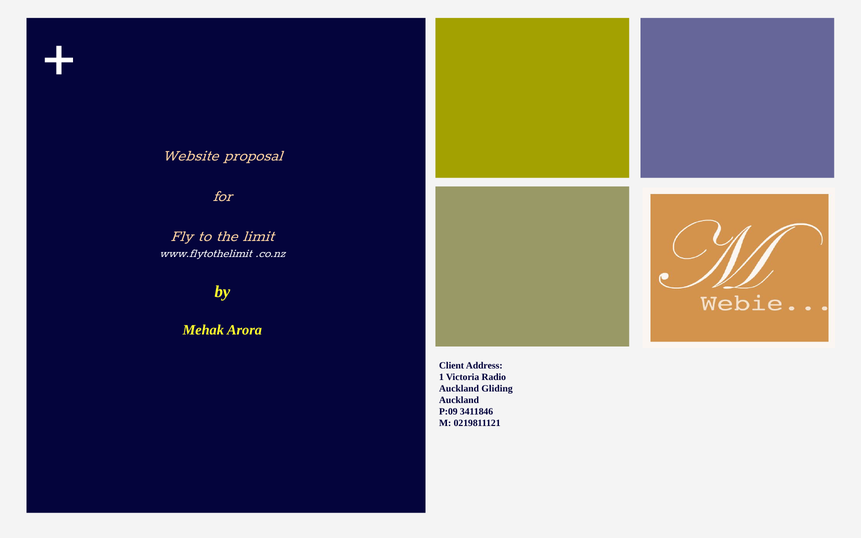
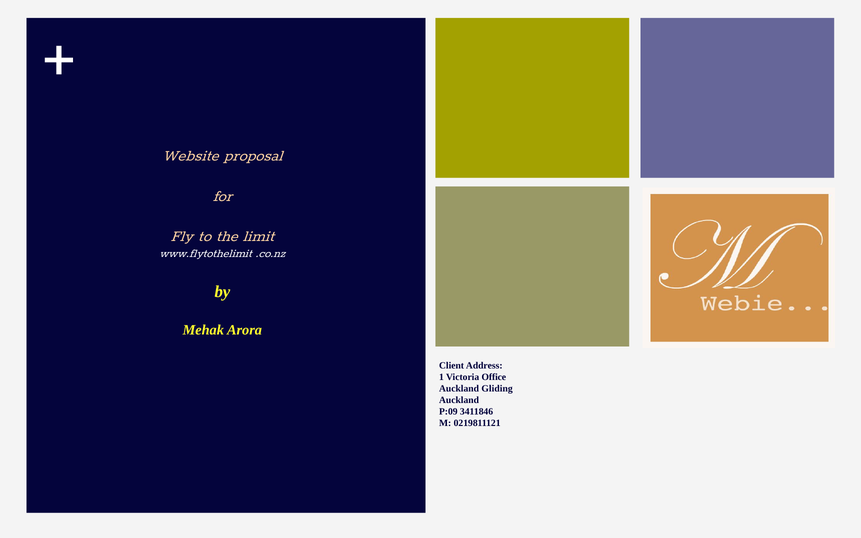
Radio: Radio -> Office
